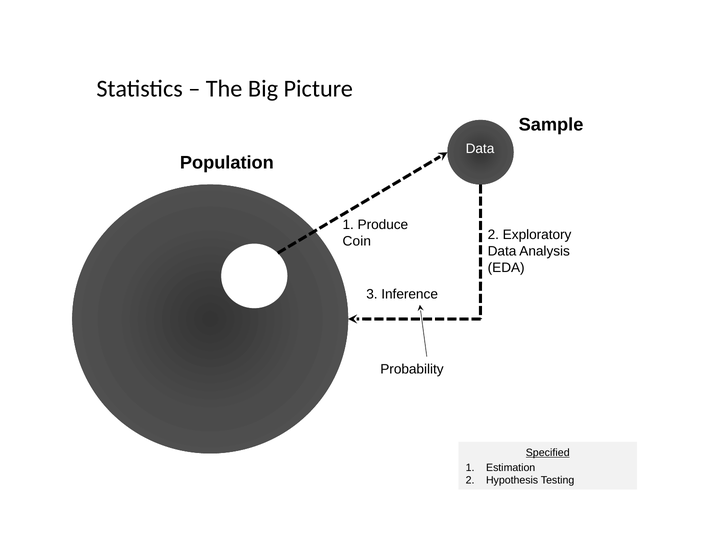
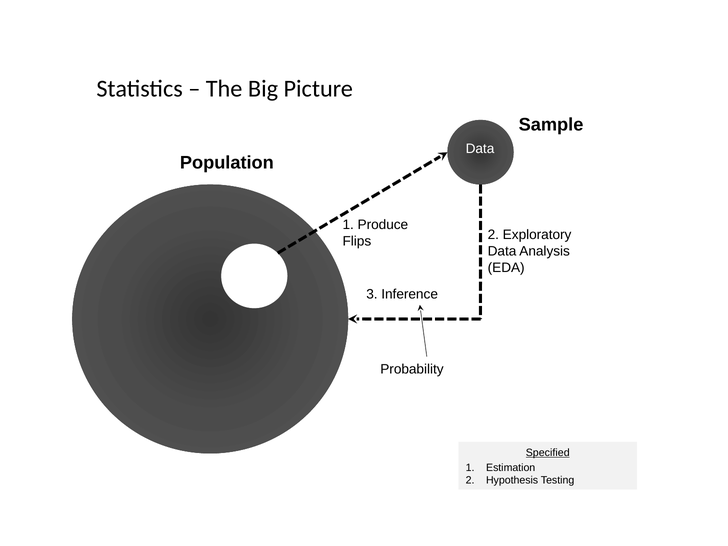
Coin: Coin -> Flips
